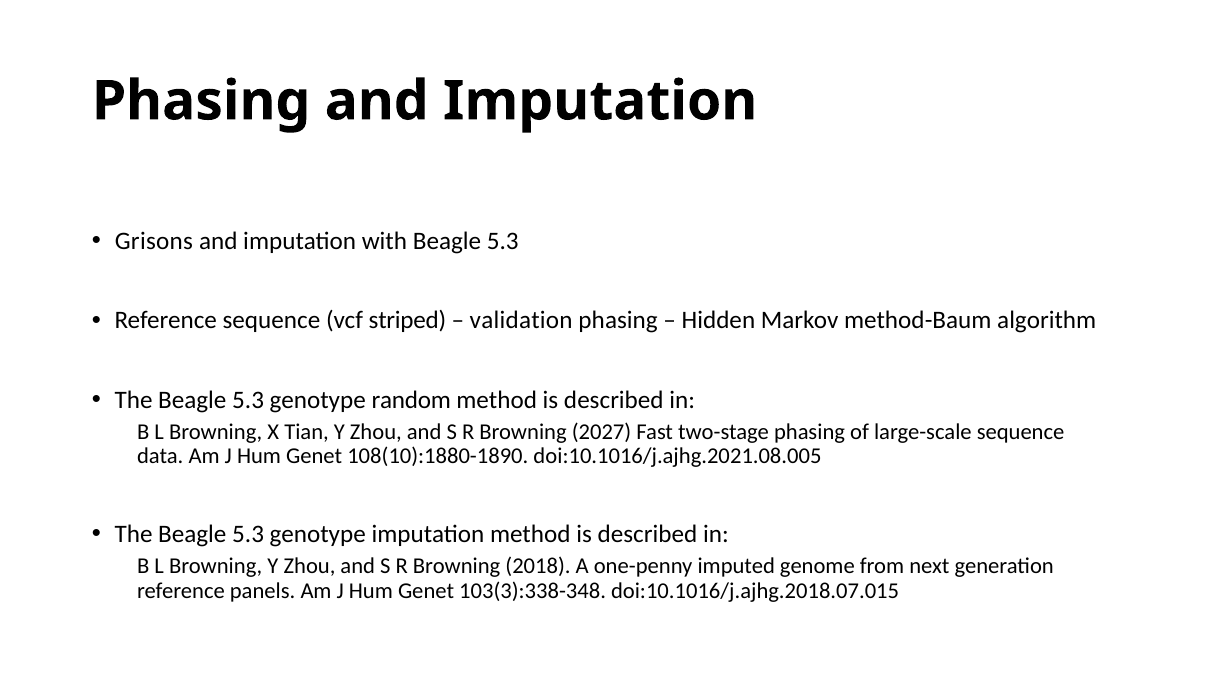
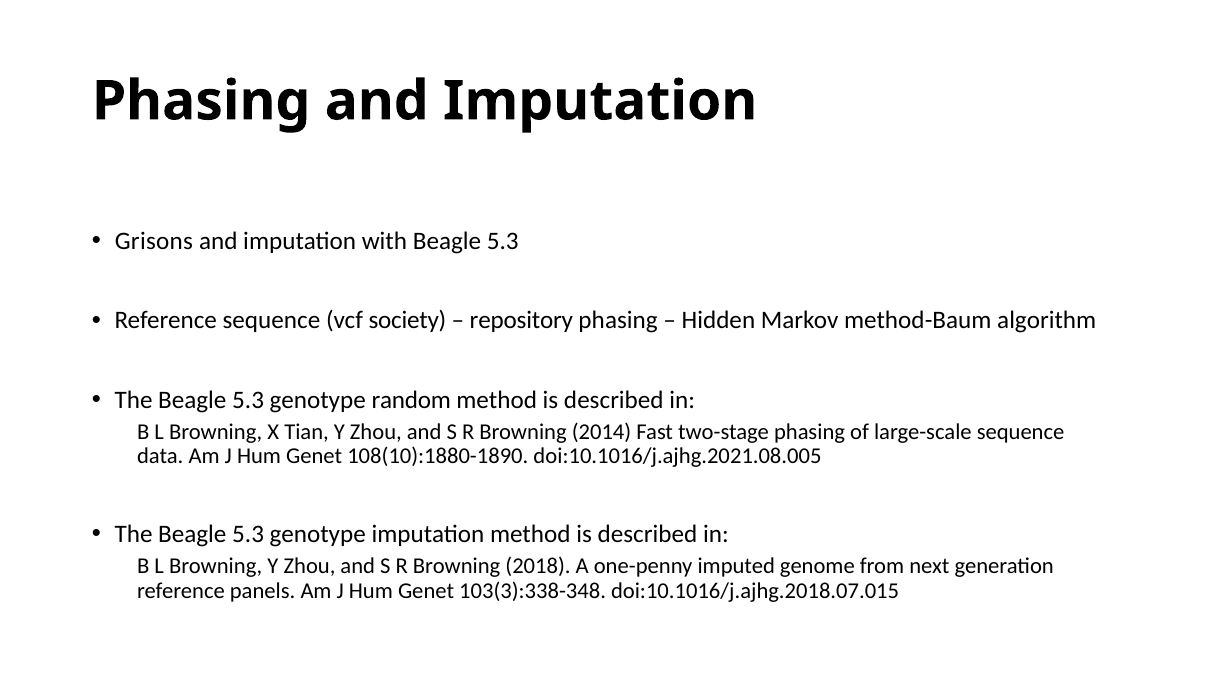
striped: striped -> society
validation: validation -> repository
2027: 2027 -> 2014
